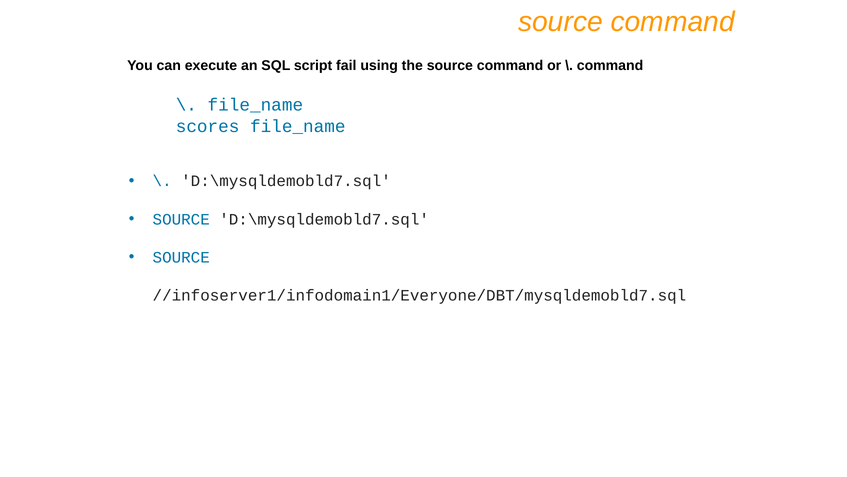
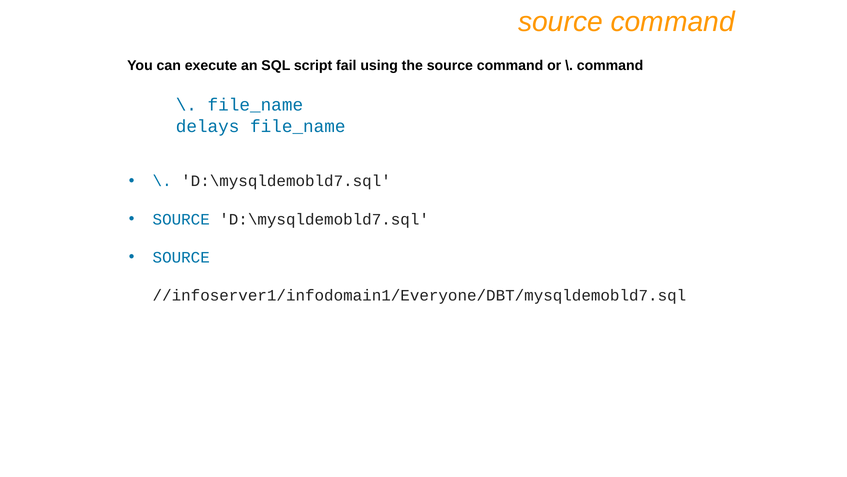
scores: scores -> delays
